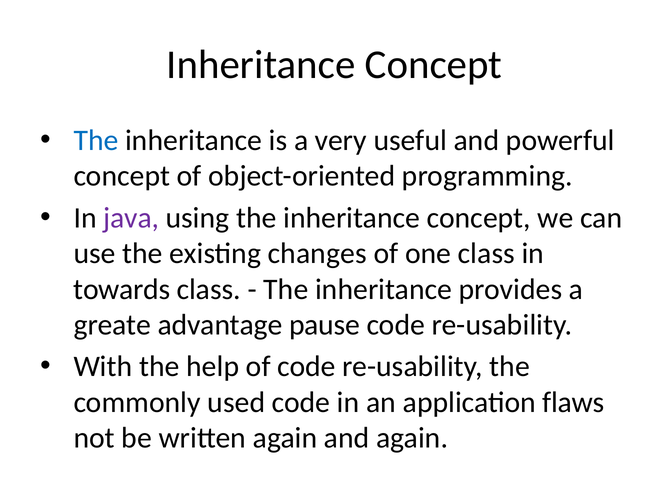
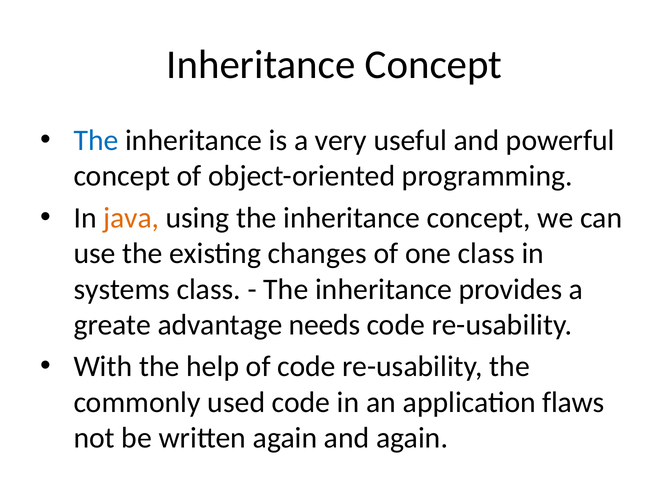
java colour: purple -> orange
towards: towards -> systems
pause: pause -> needs
